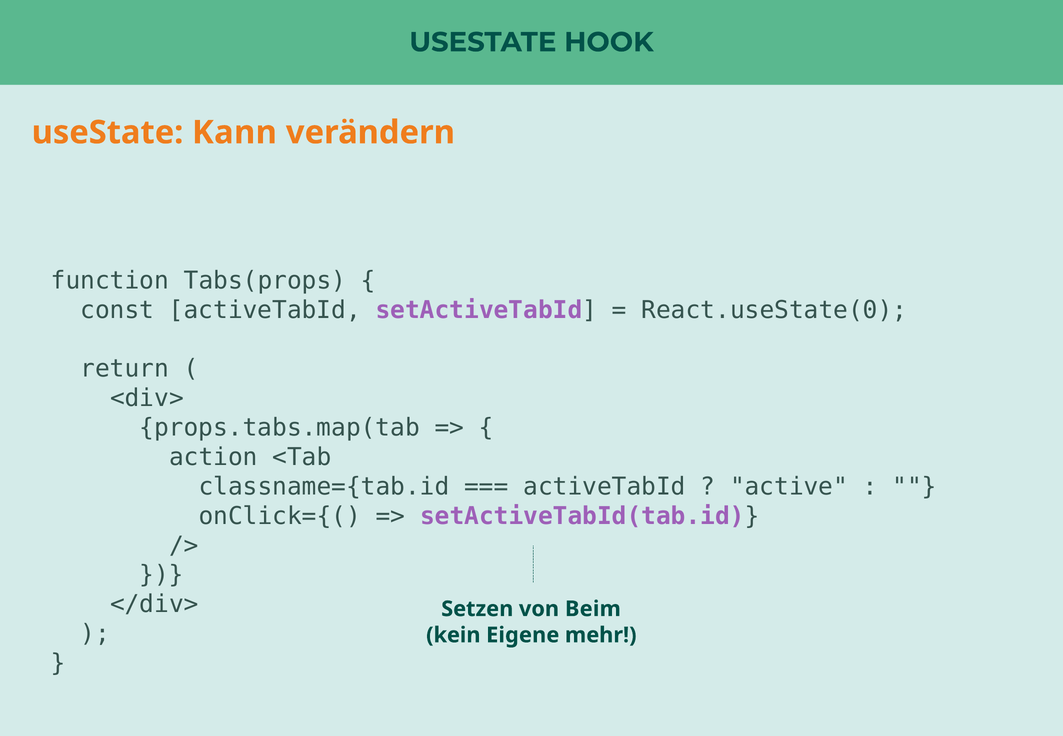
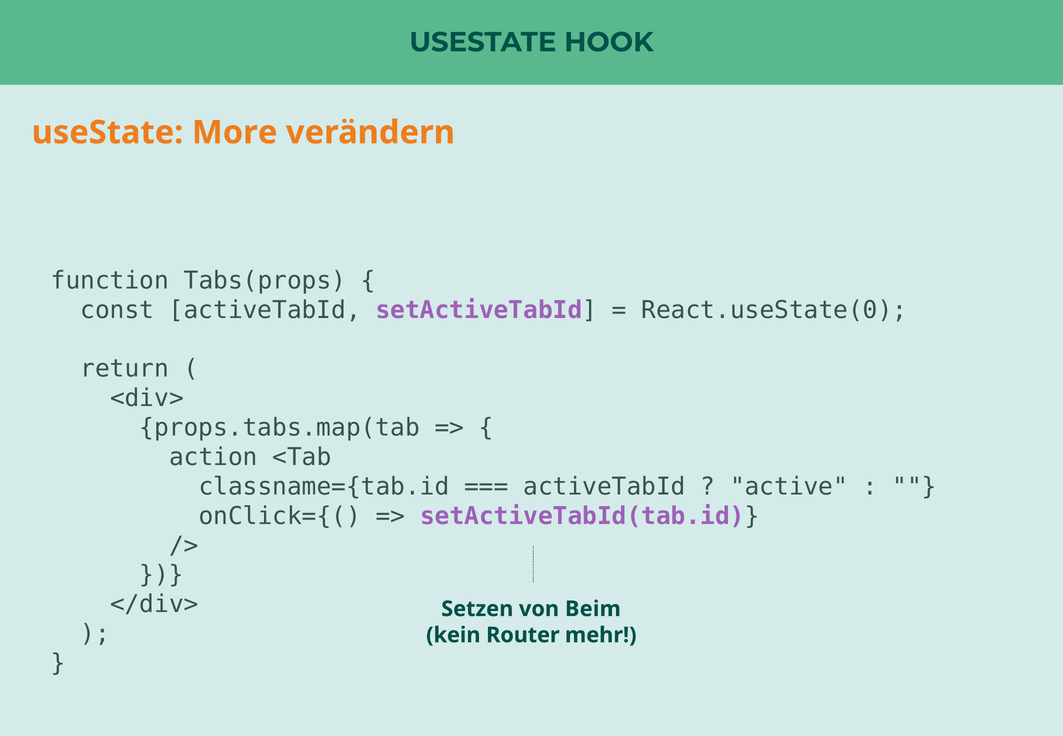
Kann: Kann -> More
Eigene: Eigene -> Router
